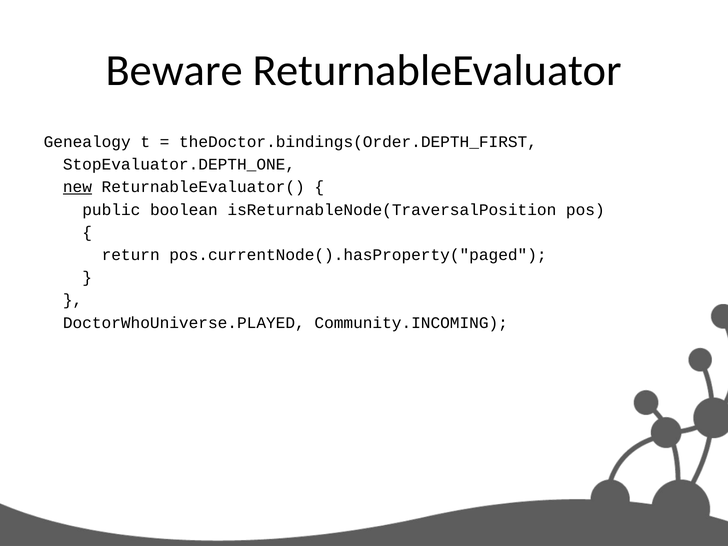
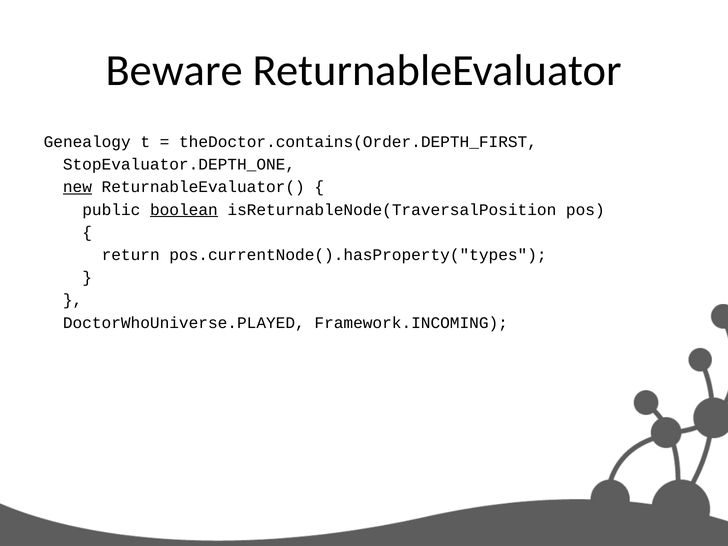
theDoctor.bindings(Order.DEPTH_FIRST: theDoctor.bindings(Order.DEPTH_FIRST -> theDoctor.contains(Order.DEPTH_FIRST
boolean underline: none -> present
pos.currentNode().hasProperty("paged: pos.currentNode().hasProperty("paged -> pos.currentNode().hasProperty("types
Community.INCOMING: Community.INCOMING -> Framework.INCOMING
